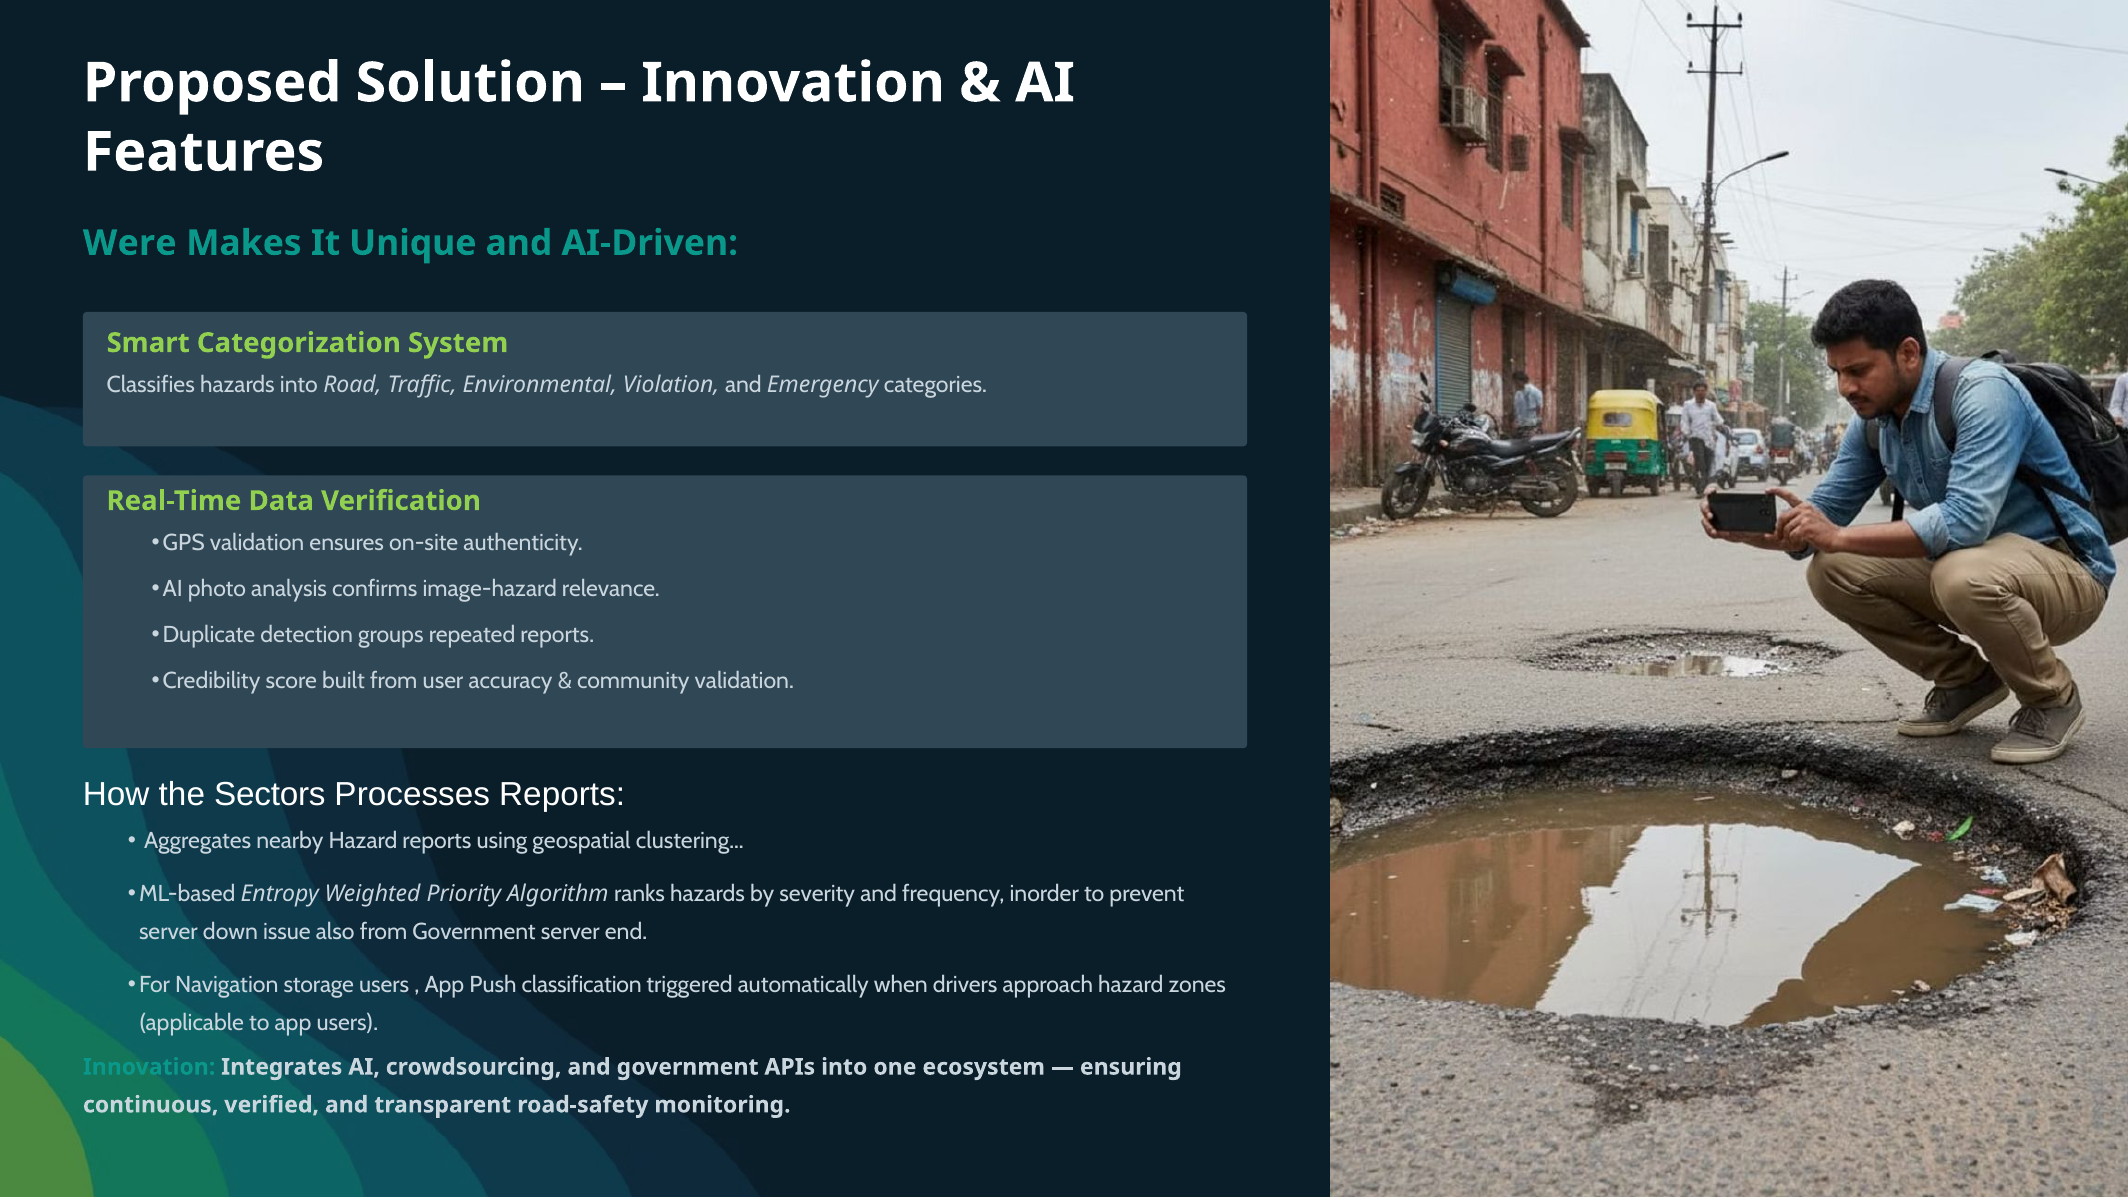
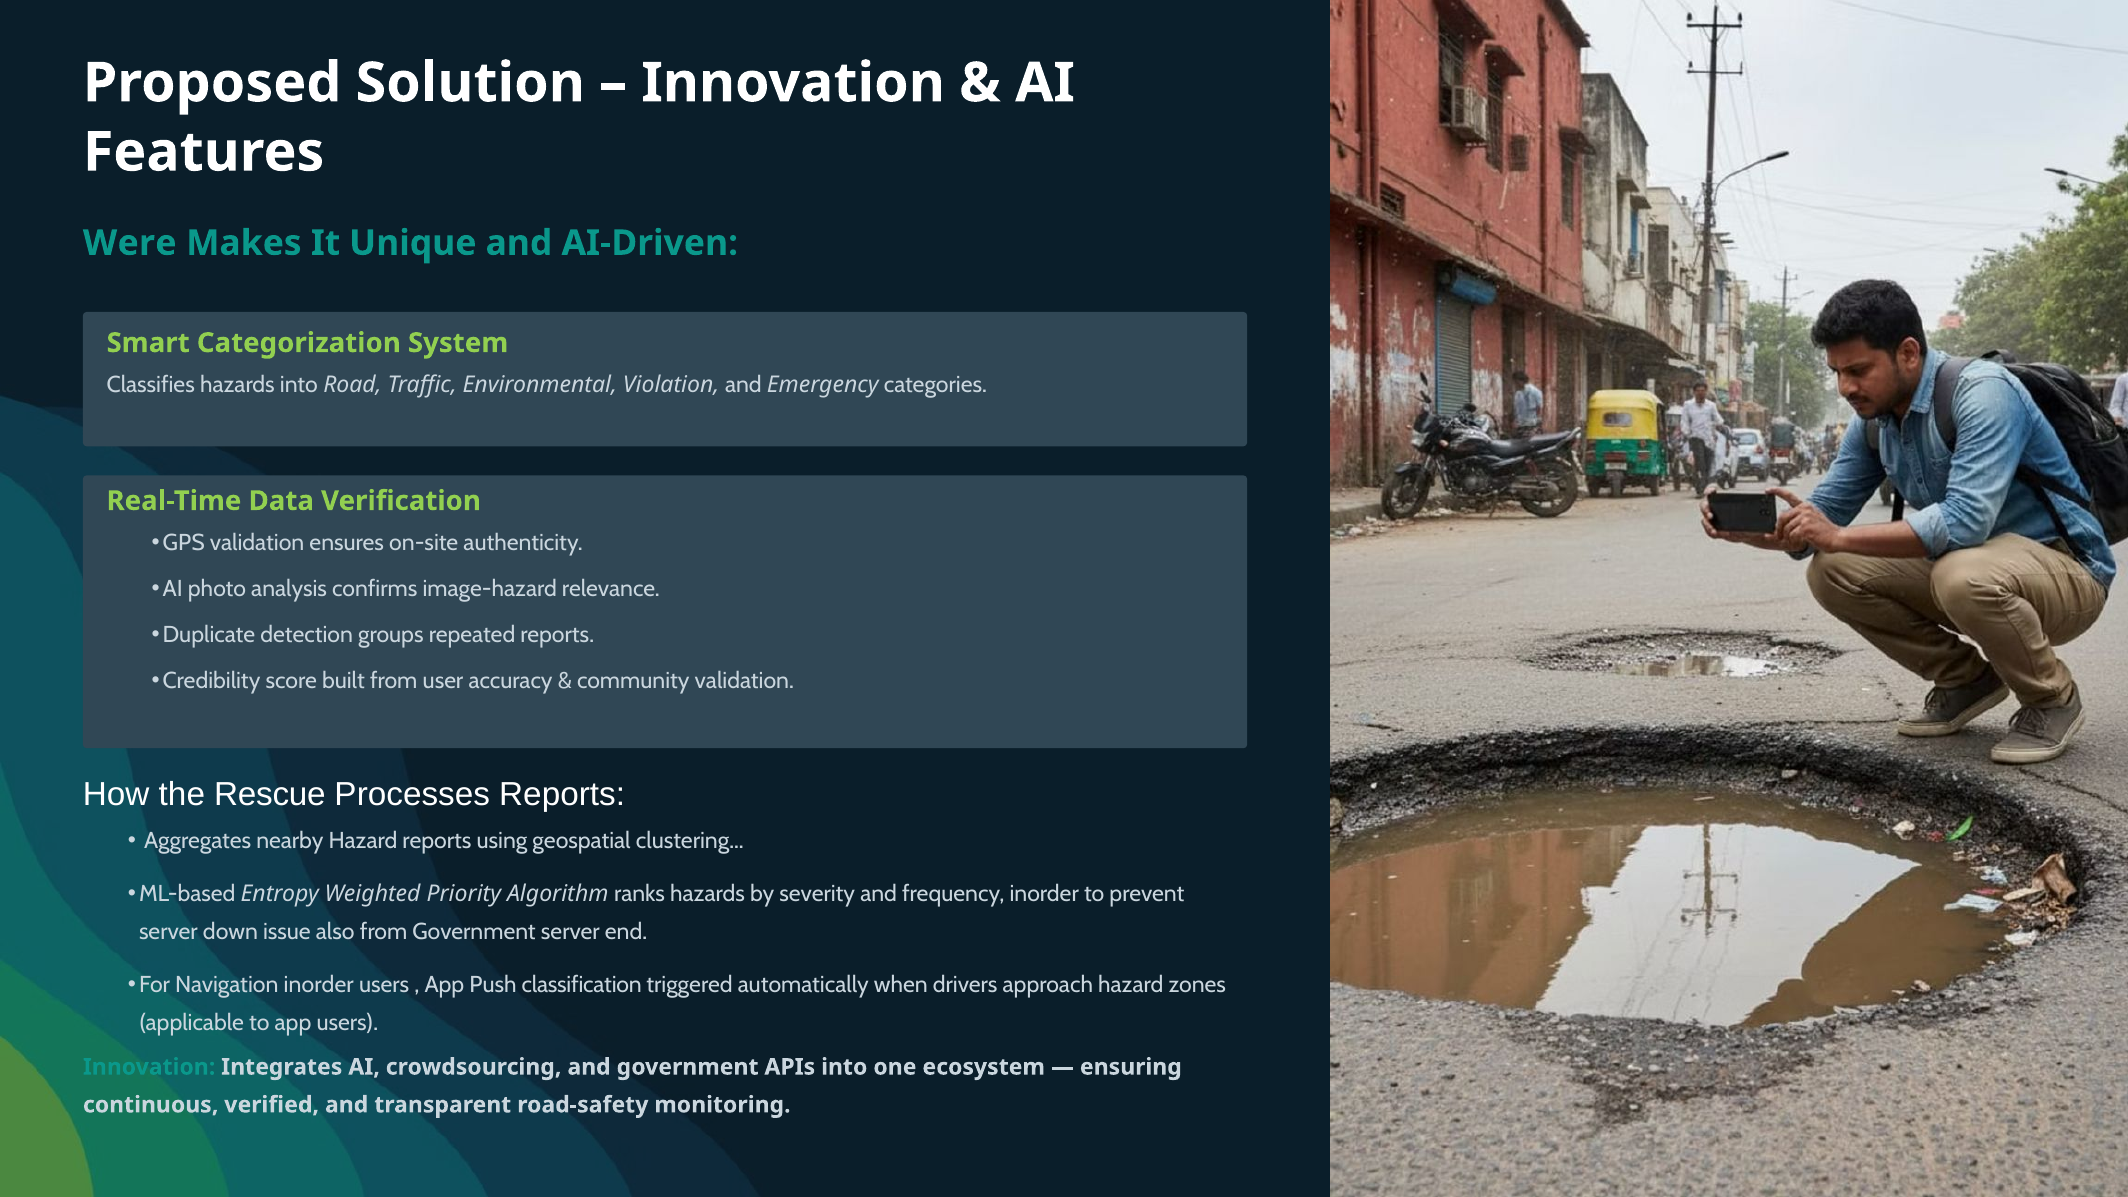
Sectors: Sectors -> Rescue
Navigation storage: storage -> inorder
